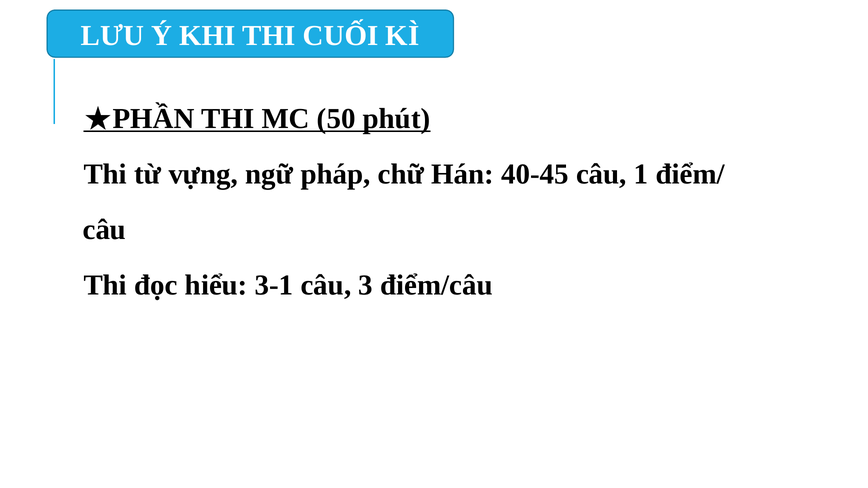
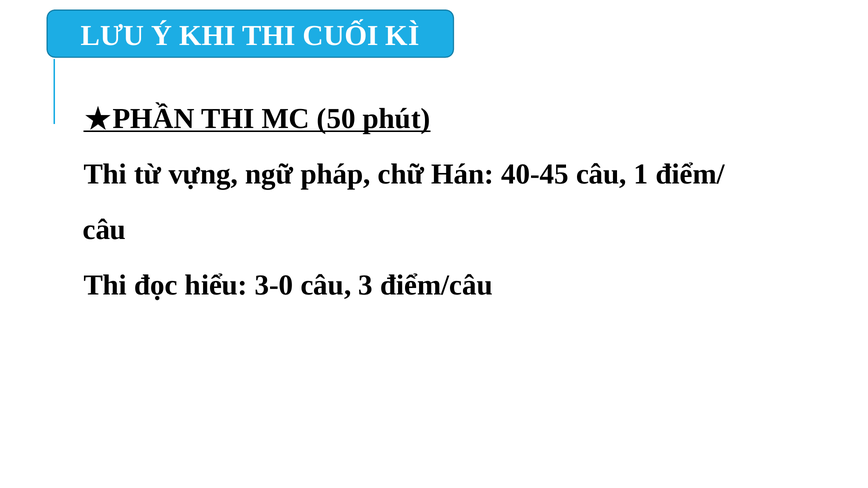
3-1: 3-1 -> 3-0
